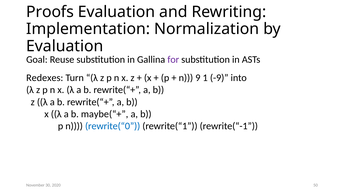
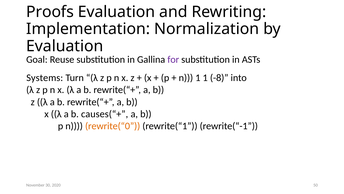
Redexes: Redexes -> Systems
n 9: 9 -> 1
-9: -9 -> -8
maybe(“+: maybe(“+ -> causes(“+
rewrite(“0 colour: blue -> orange
